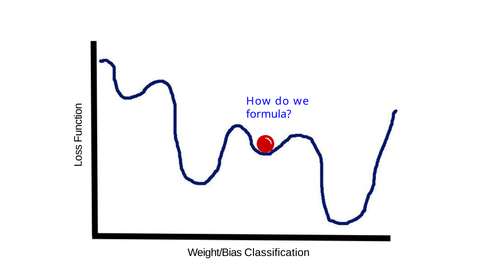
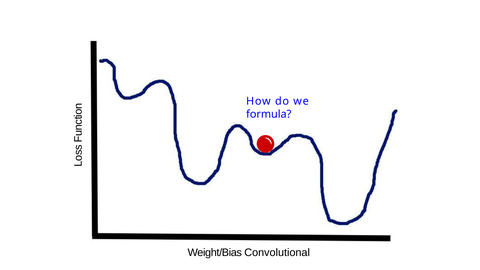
Classification: Classification -> Convolutional
